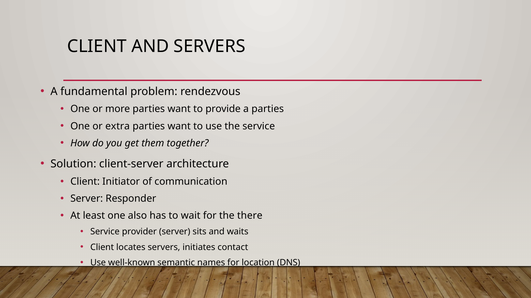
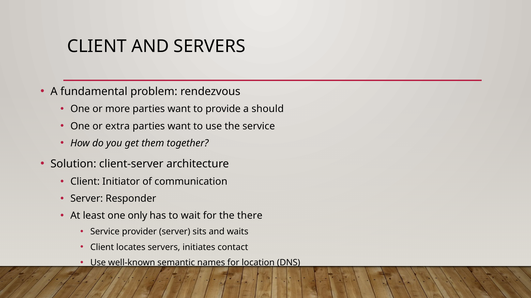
a parties: parties -> should
also: also -> only
